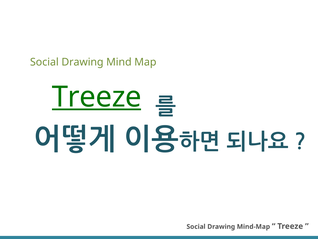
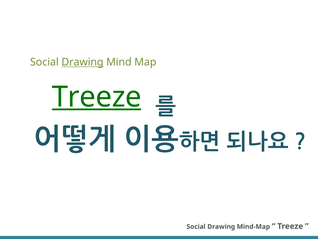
Drawing at (82, 62) underline: none -> present
